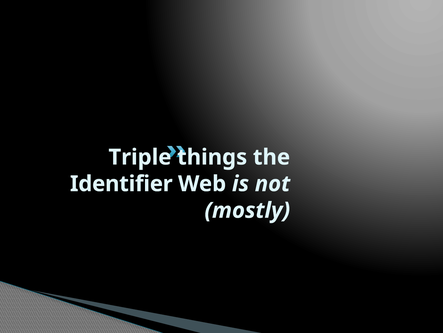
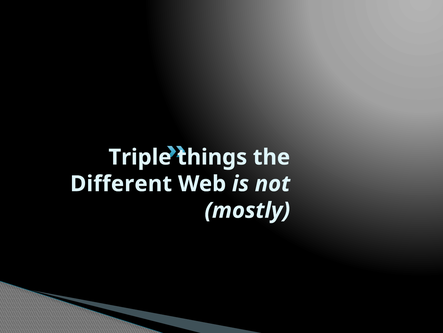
Identifier: Identifier -> Different
